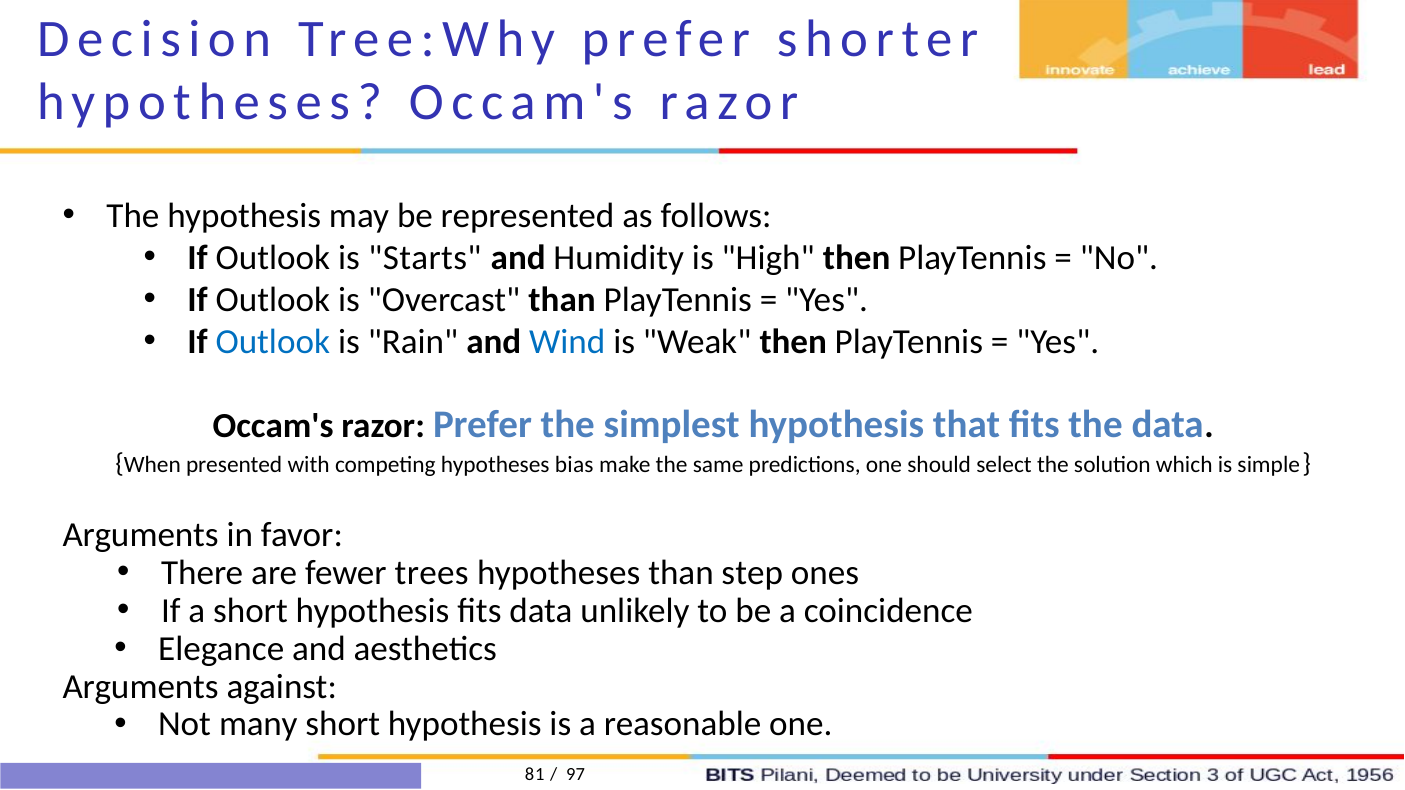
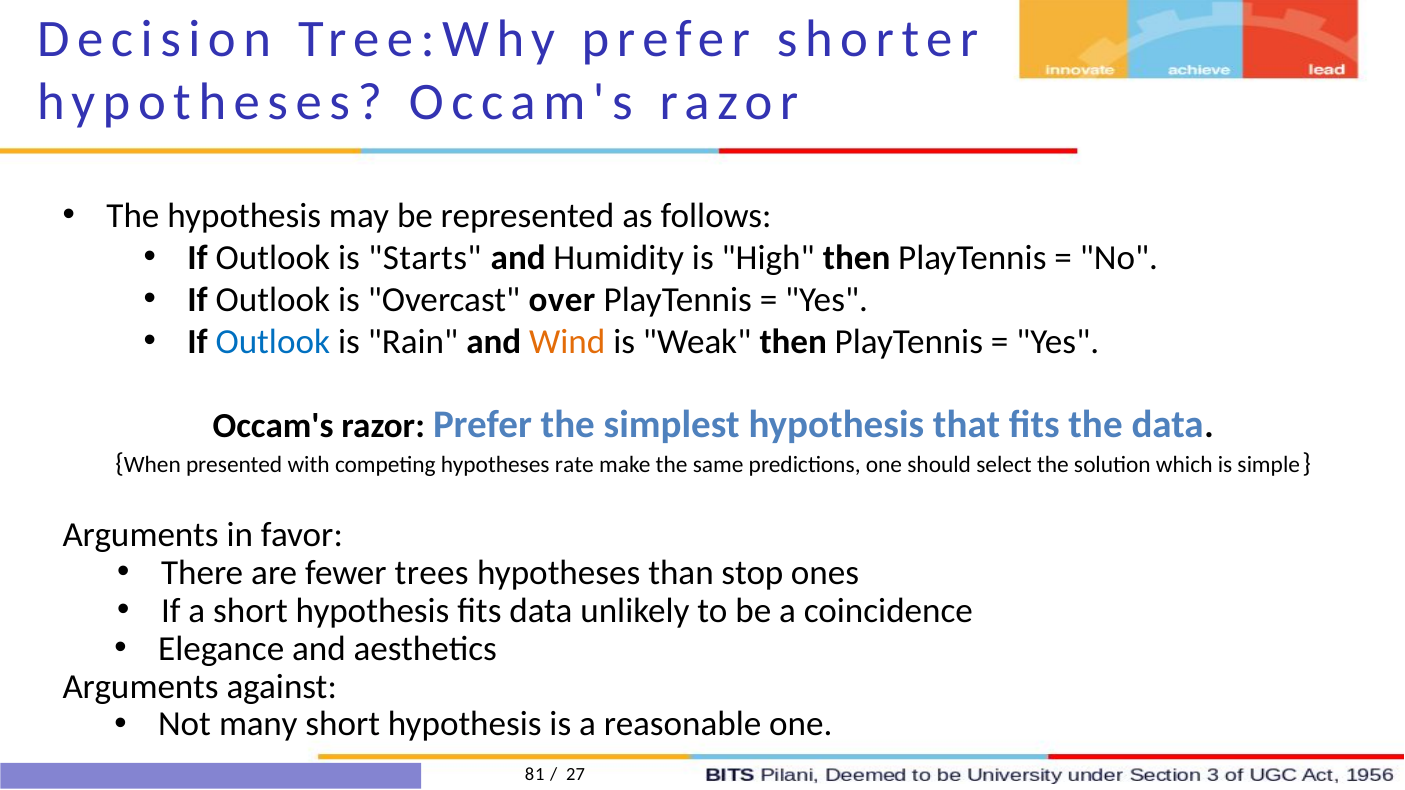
Overcast than: than -> over
Wind colour: blue -> orange
bias: bias -> rate
step: step -> stop
97: 97 -> 27
